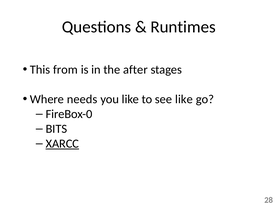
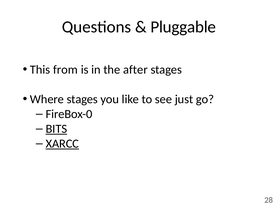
Runtimes: Runtimes -> Pluggable
Where needs: needs -> stages
see like: like -> just
BITS underline: none -> present
